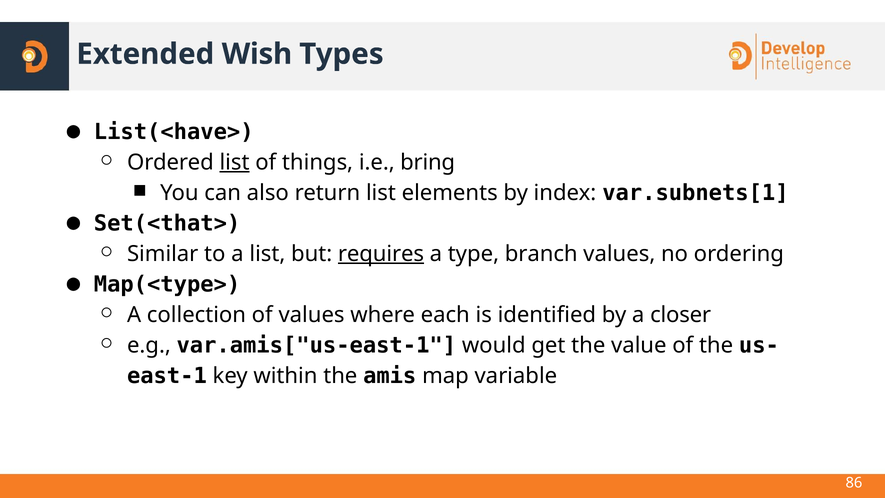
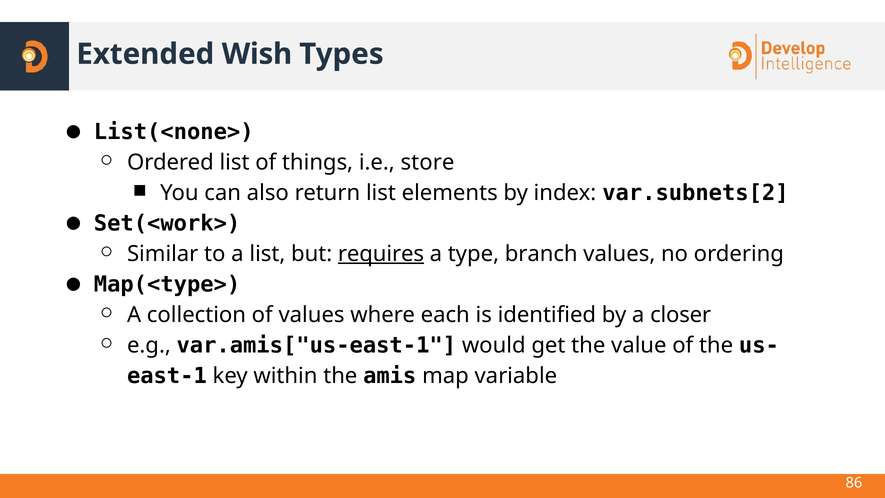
List(<have>: List(<have> -> List(<none>
list at (235, 162) underline: present -> none
bring: bring -> store
var.subnets[1: var.subnets[1 -> var.subnets[2
Set(<that>: Set(<that> -> Set(<work>
